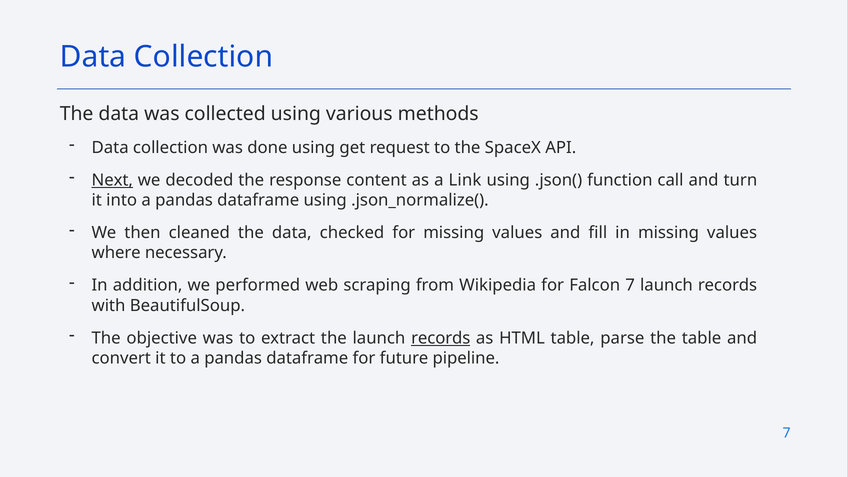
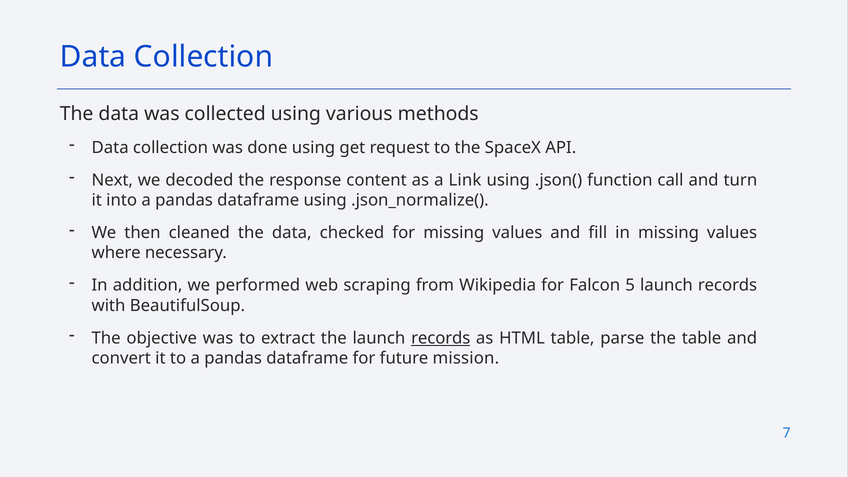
Next underline: present -> none
Falcon 7: 7 -> 5
pipeline: pipeline -> mission
